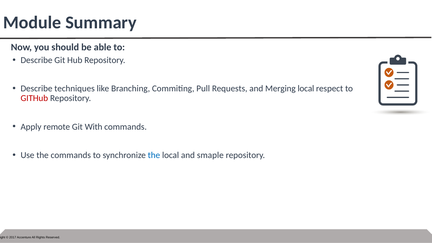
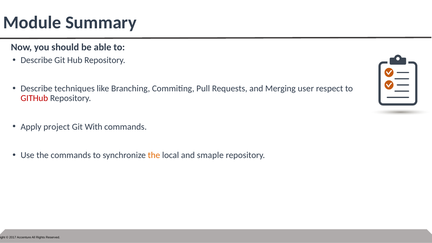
Merging local: local -> user
remote: remote -> project
the at (154, 155) colour: blue -> orange
